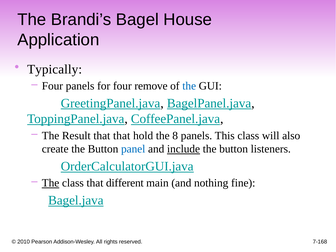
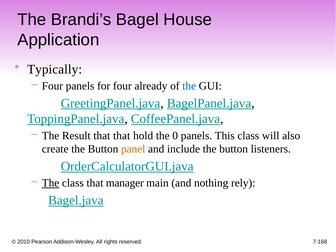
remove: remove -> already
8: 8 -> 0
panel colour: blue -> orange
include underline: present -> none
different: different -> manager
fine: fine -> rely
